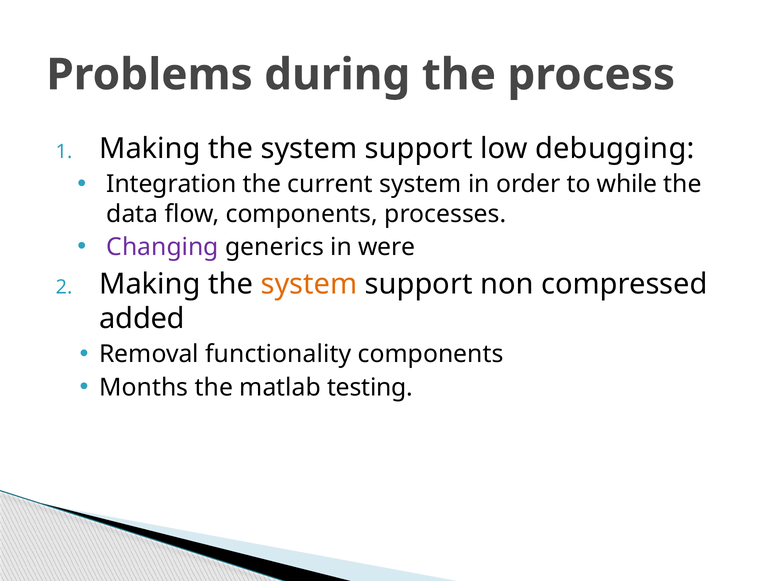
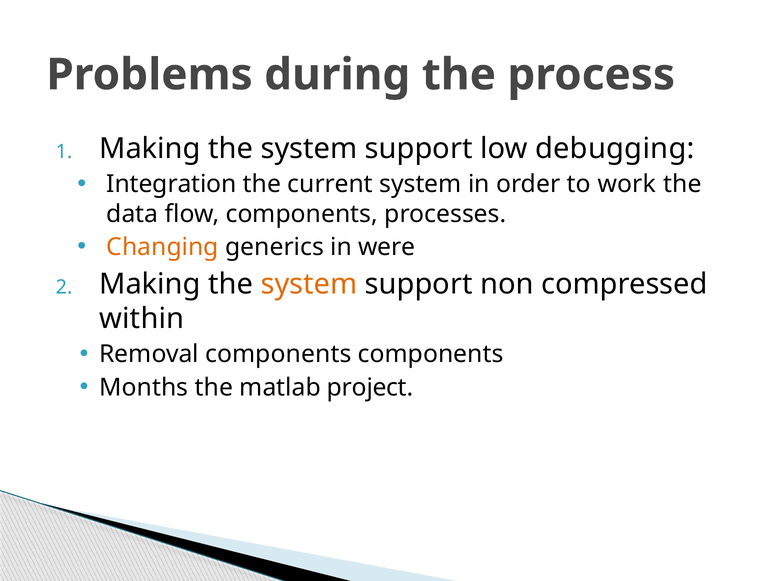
while: while -> work
Changing colour: purple -> orange
added: added -> within
Removal functionality: functionality -> components
testing: testing -> project
